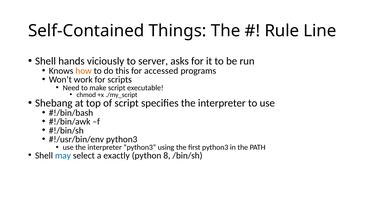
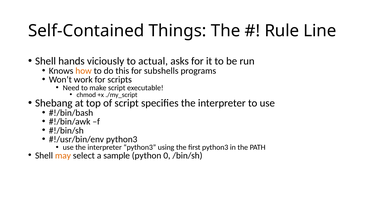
server: server -> actual
accessed: accessed -> subshells
may colour: blue -> orange
exactly: exactly -> sample
8: 8 -> 0
